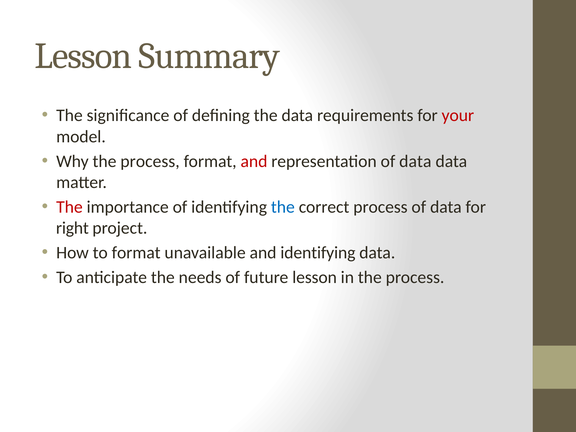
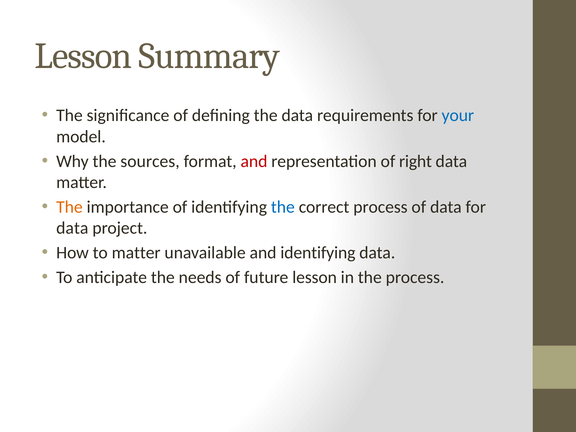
your colour: red -> blue
Why the process: process -> sources
representation of data: data -> right
The at (69, 207) colour: red -> orange
right at (72, 228): right -> data
to format: format -> matter
